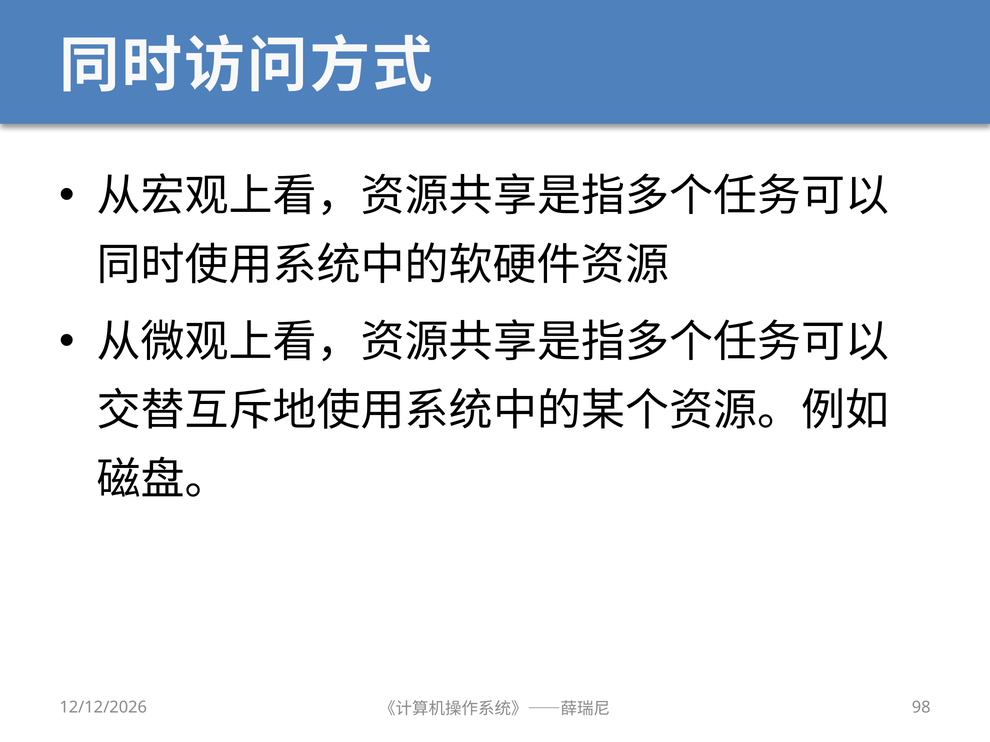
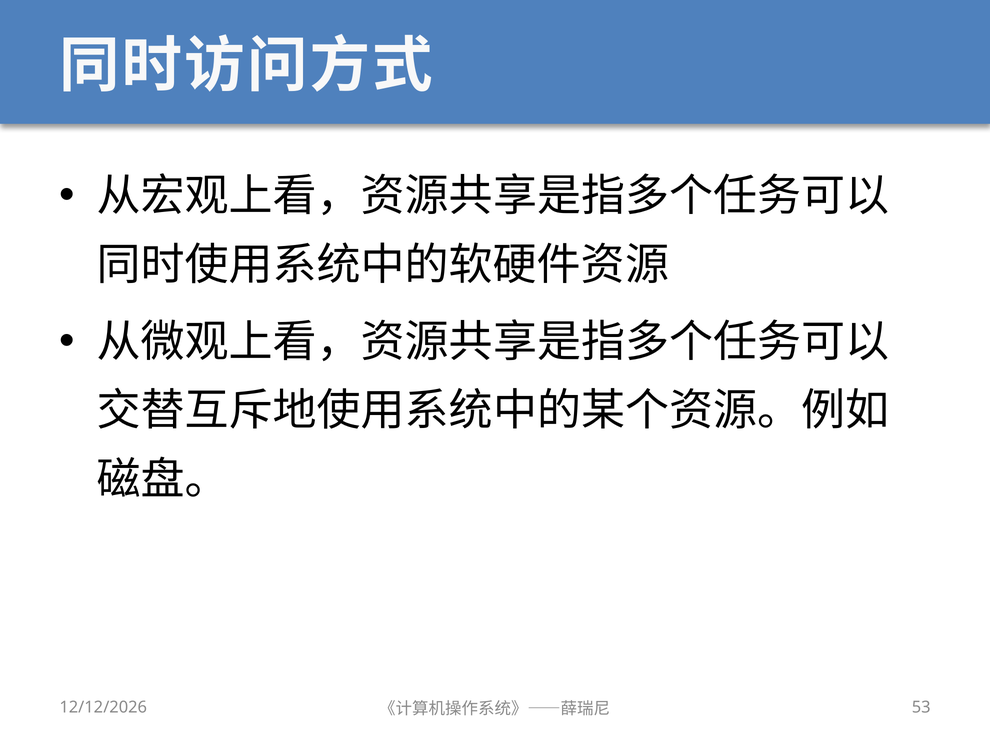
98: 98 -> 53
